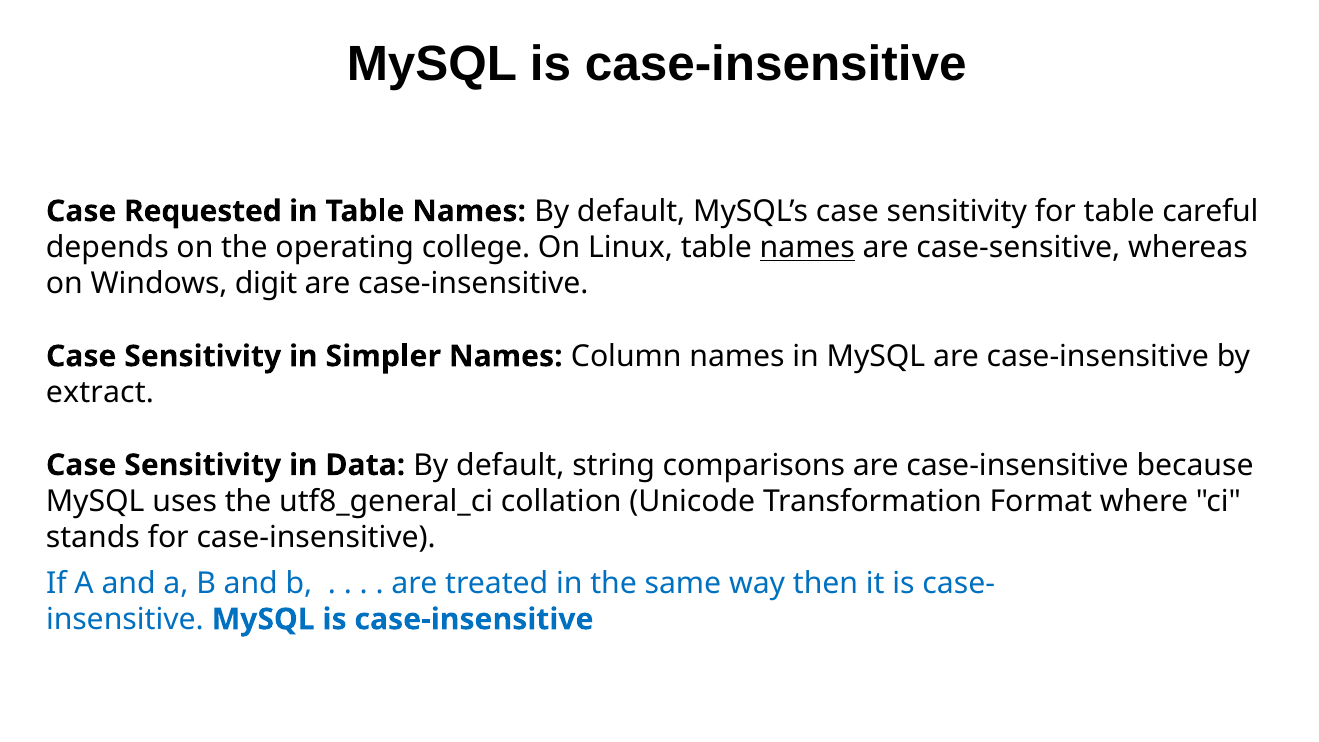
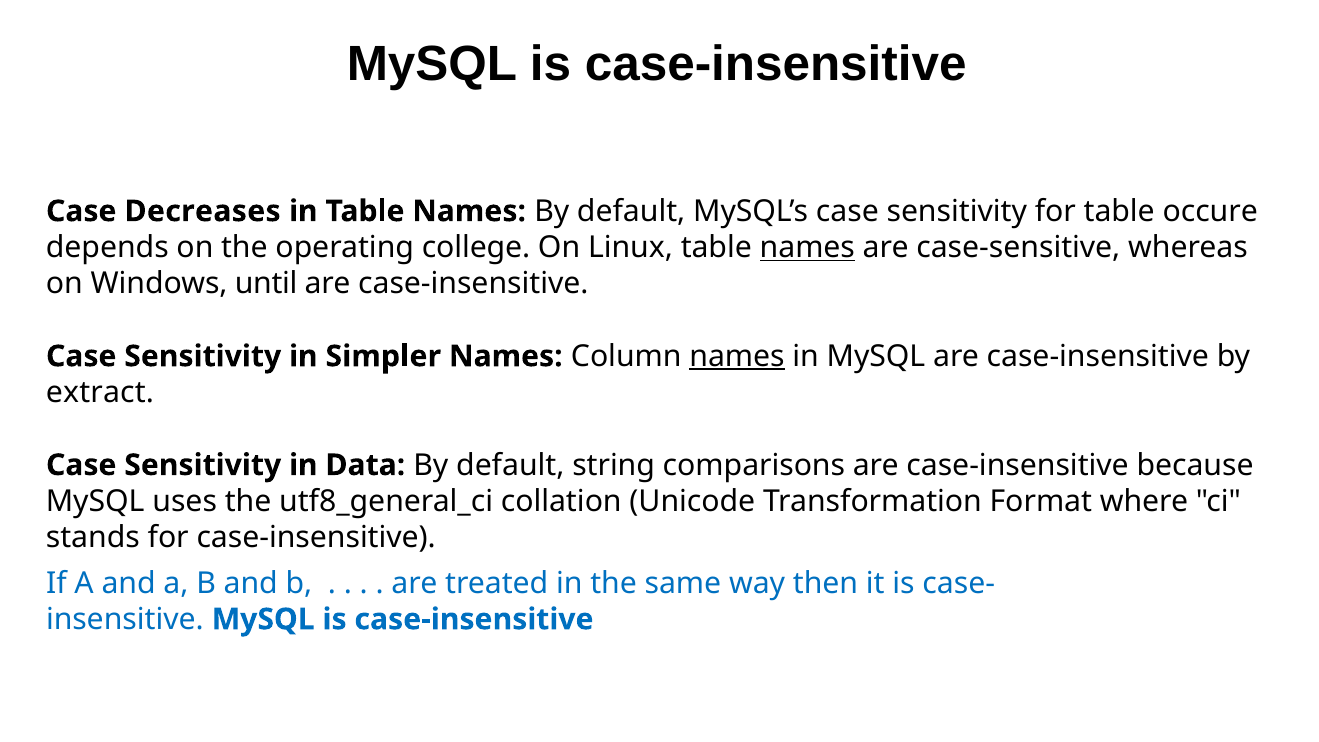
Requested: Requested -> Decreases
careful: careful -> occure
digit: digit -> until
names at (737, 356) underline: none -> present
